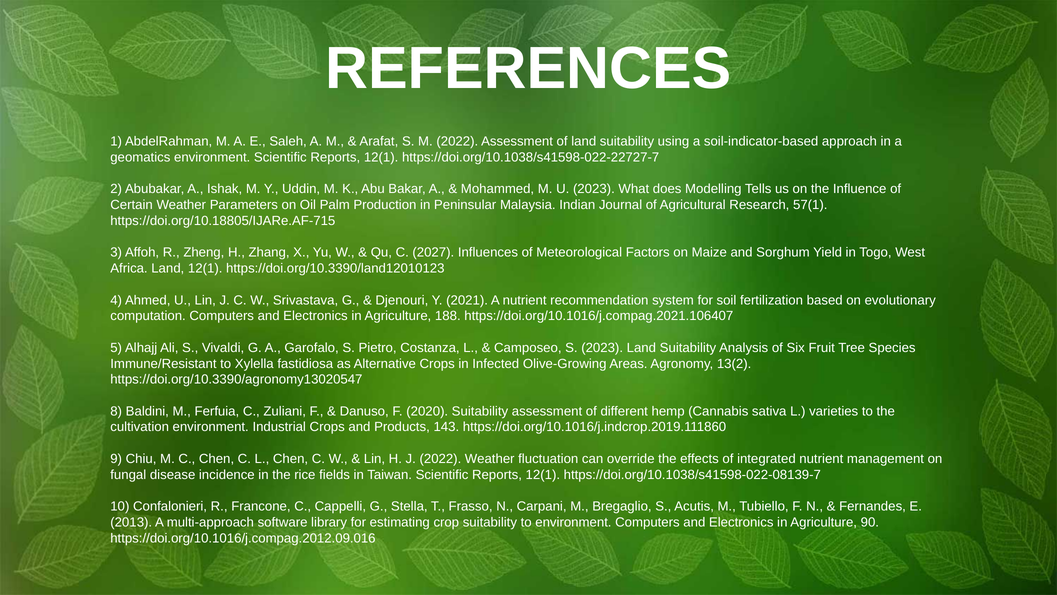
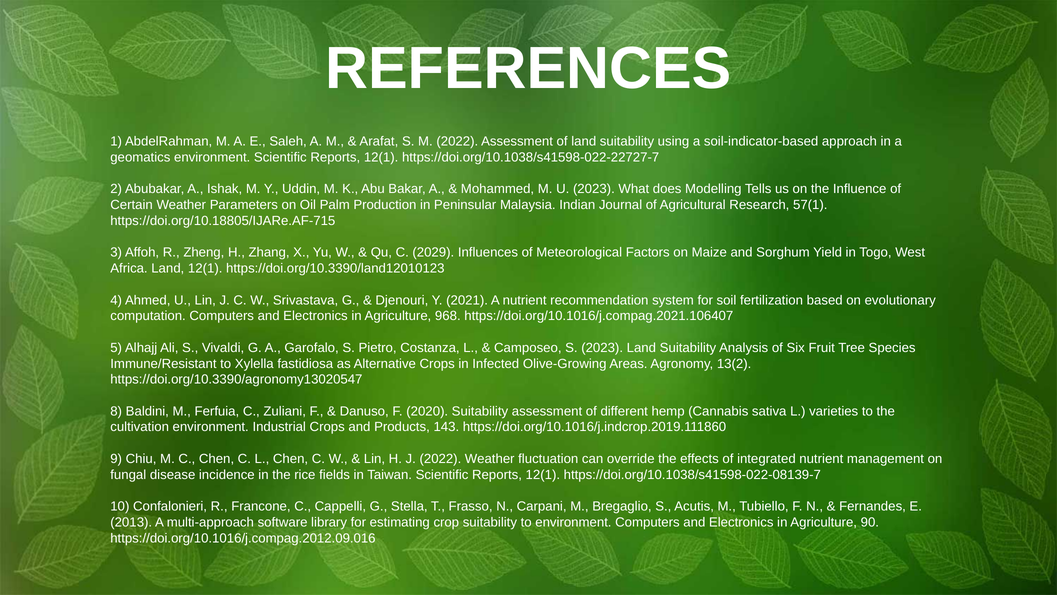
2027: 2027 -> 2029
188: 188 -> 968
